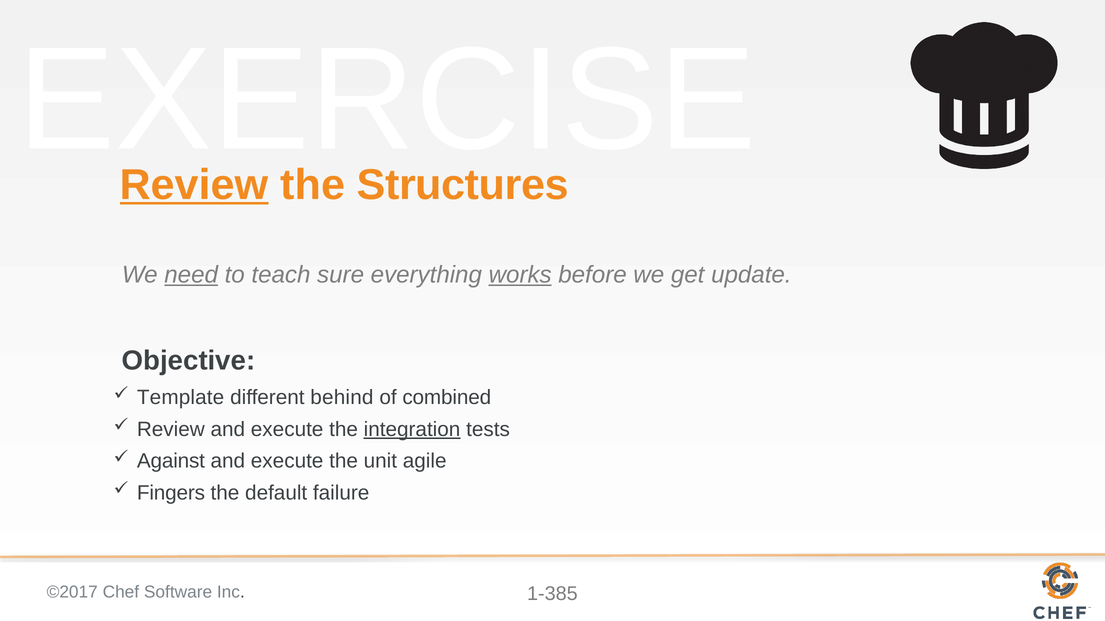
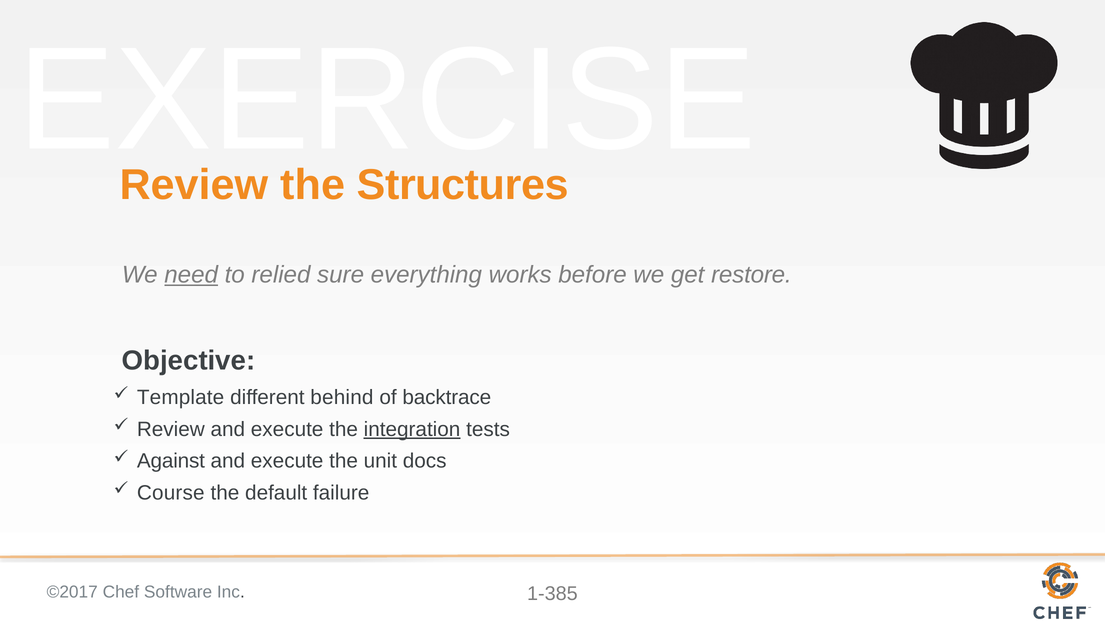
Review at (194, 185) underline: present -> none
teach: teach -> relied
works underline: present -> none
update: update -> restore
combined: combined -> backtrace
agile: agile -> docs
Fingers: Fingers -> Course
